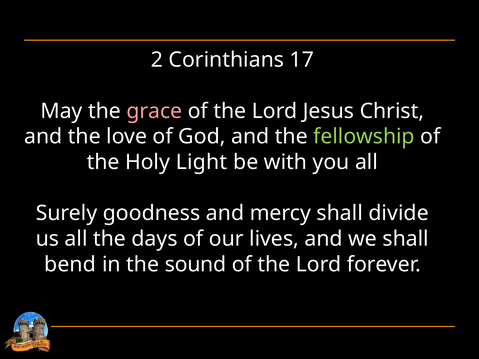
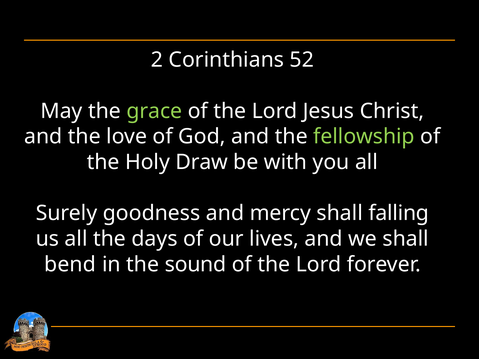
17: 17 -> 52
grace colour: pink -> light green
Light: Light -> Draw
divide: divide -> falling
